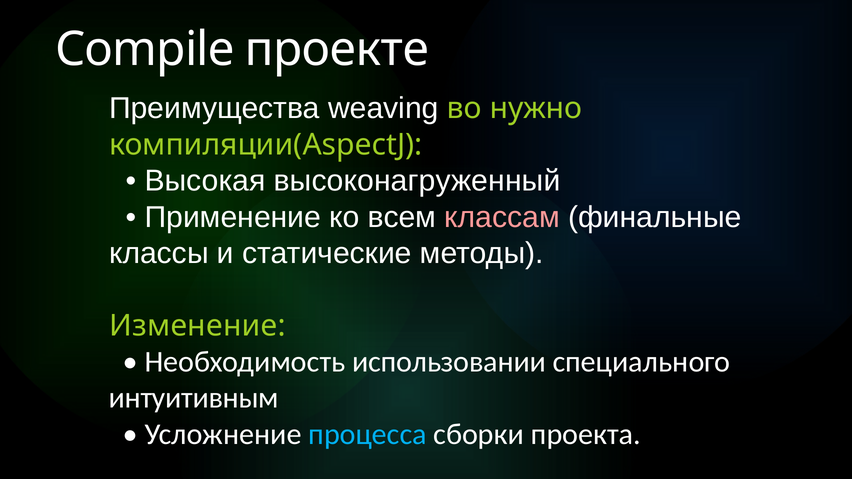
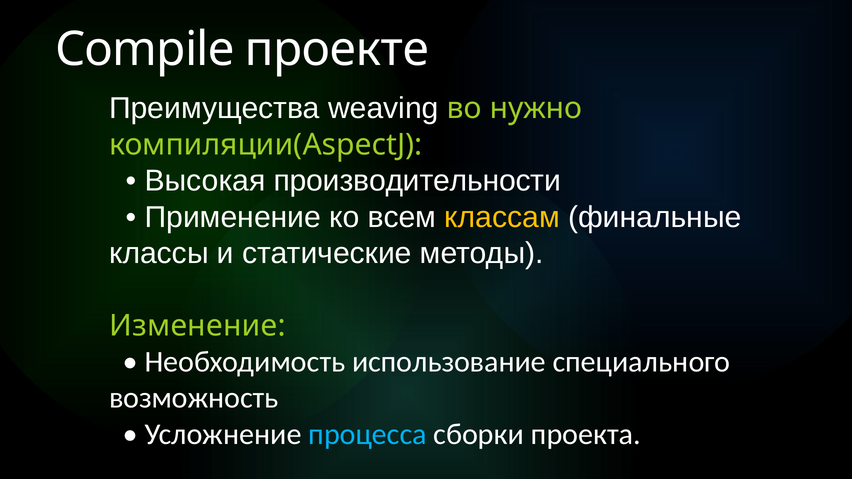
высоконагруженный: высоконагруженный -> производительности
классам colour: pink -> yellow
использовании: использовании -> использование
интуитивным: интуитивным -> возможность
